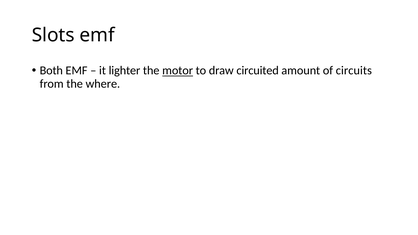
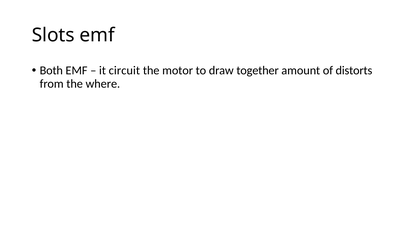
lighter: lighter -> circuit
motor underline: present -> none
circuited: circuited -> together
circuits: circuits -> distorts
